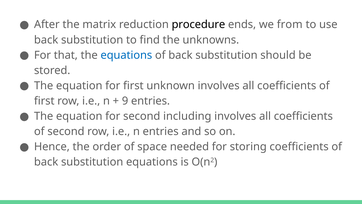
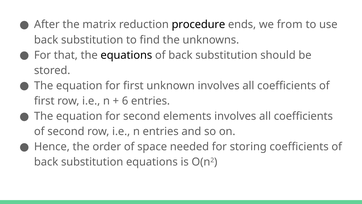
equations at (126, 55) colour: blue -> black
9: 9 -> 6
including: including -> elements
